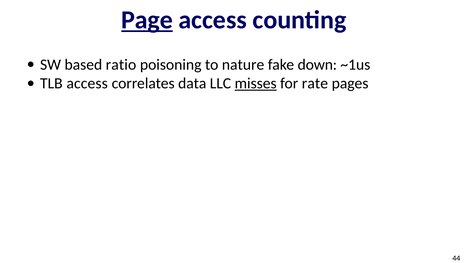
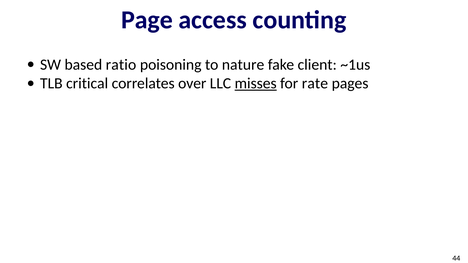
Page underline: present -> none
down: down -> client
TLB access: access -> critical
data: data -> over
